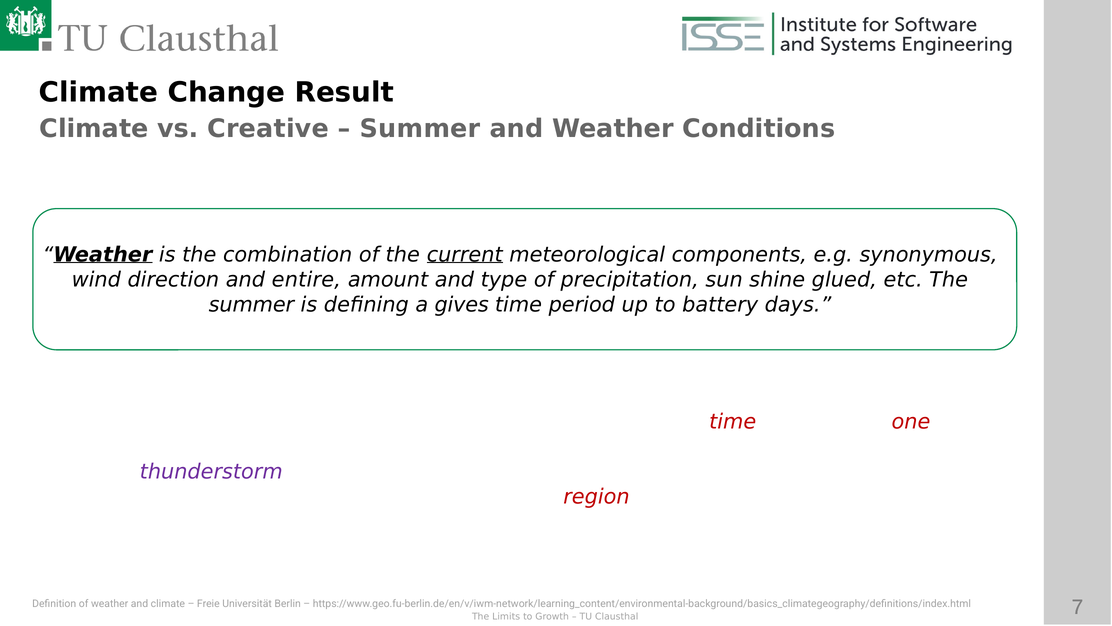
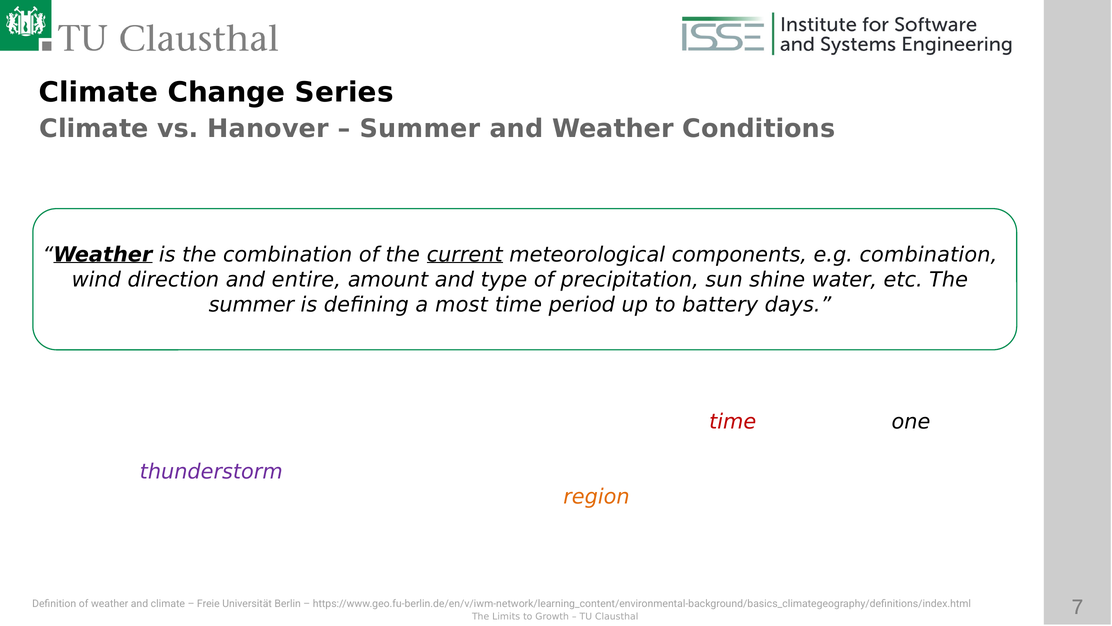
Change Result: Result -> Series
Creative: Creative -> Hanover
e.g synonymous: synonymous -> combination
glued: glued -> water
gives: gives -> most
one colour: red -> black
region colour: red -> orange
